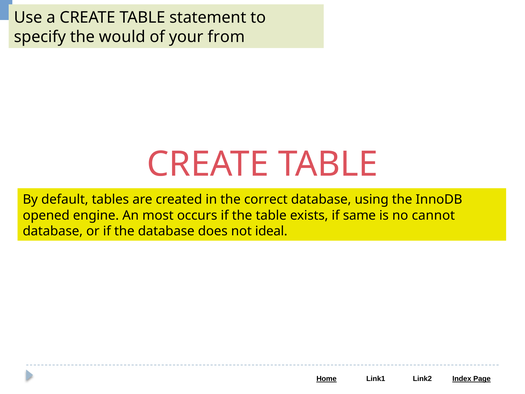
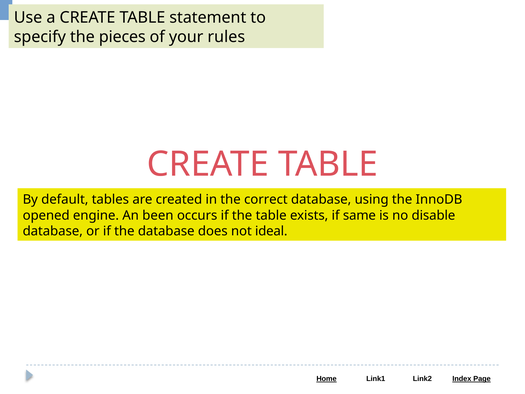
would: would -> pieces
from: from -> rules
most: most -> been
cannot: cannot -> disable
